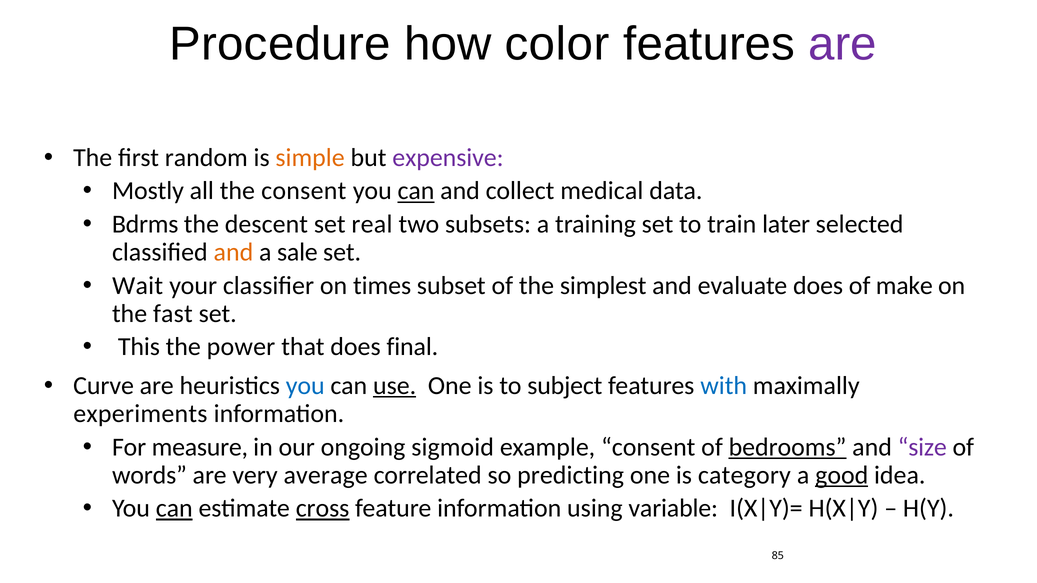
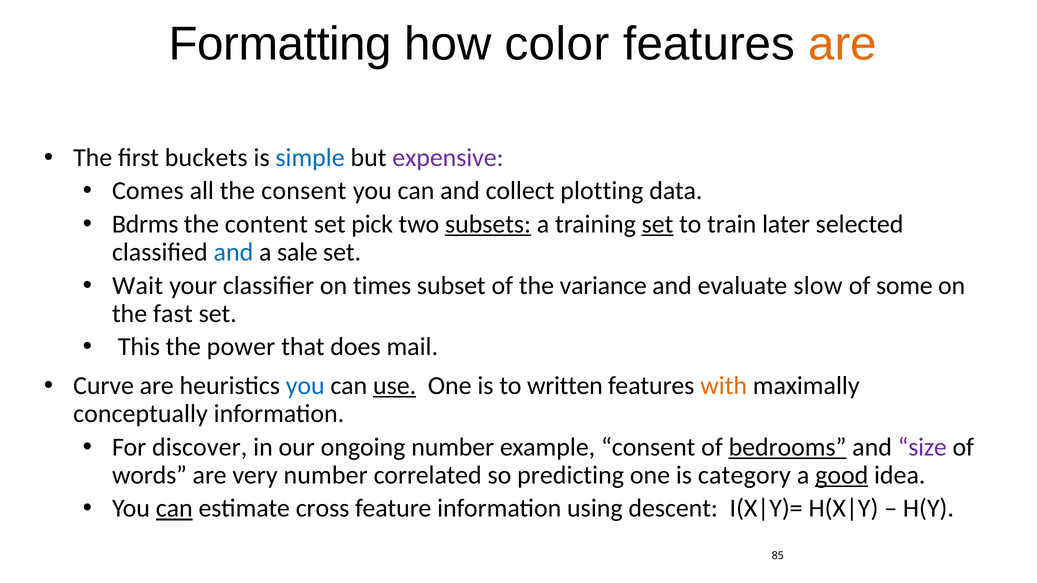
Procedure: Procedure -> Formatting
are at (843, 44) colour: purple -> orange
random: random -> buckets
simple colour: orange -> blue
Mostly: Mostly -> Comes
can at (416, 191) underline: present -> none
medical: medical -> plotting
descent: descent -> content
real: real -> pick
subsets underline: none -> present
set at (658, 224) underline: none -> present
and at (233, 252) colour: orange -> blue
simplest: simplest -> variance
evaluate does: does -> slow
make: make -> some
final: final -> mail
subject: subject -> written
with colour: blue -> orange
experiments: experiments -> conceptually
measure: measure -> discover
ongoing sigmoid: sigmoid -> number
very average: average -> number
cross underline: present -> none
variable: variable -> descent
